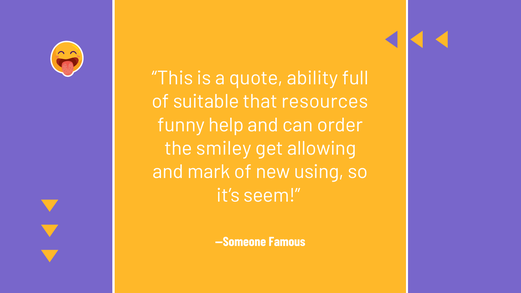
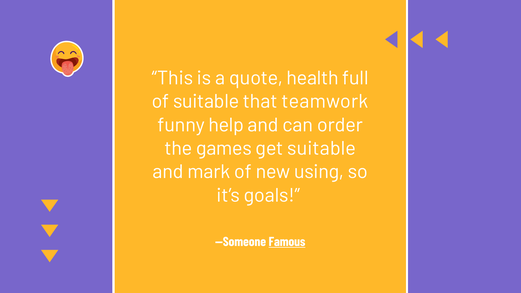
ability: ability -> health
resources: resources -> teamwork
smiley: smiley -> games
get allowing: allowing -> suitable
seem: seem -> goals
Famous underline: none -> present
